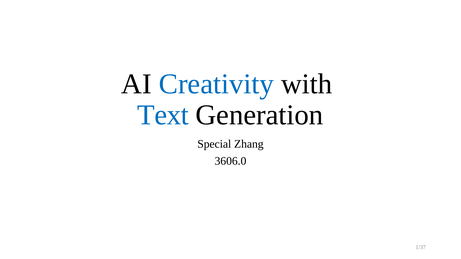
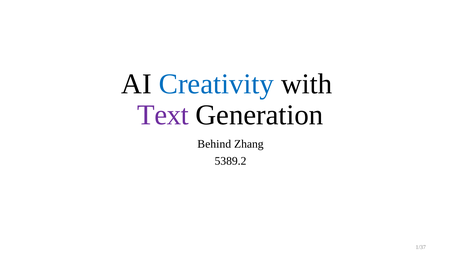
Text colour: blue -> purple
Special: Special -> Behind
3606.0: 3606.0 -> 5389.2
